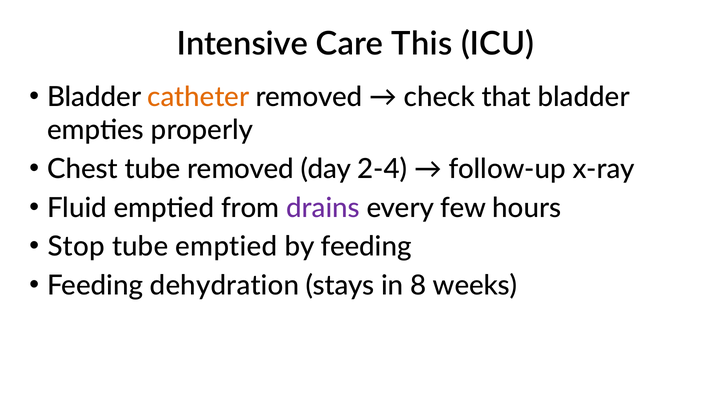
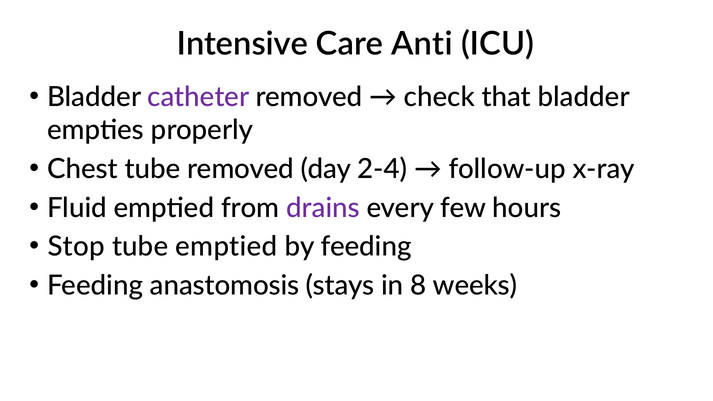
This: This -> Anti
catheter colour: orange -> purple
dehydration: dehydration -> anastomosis
